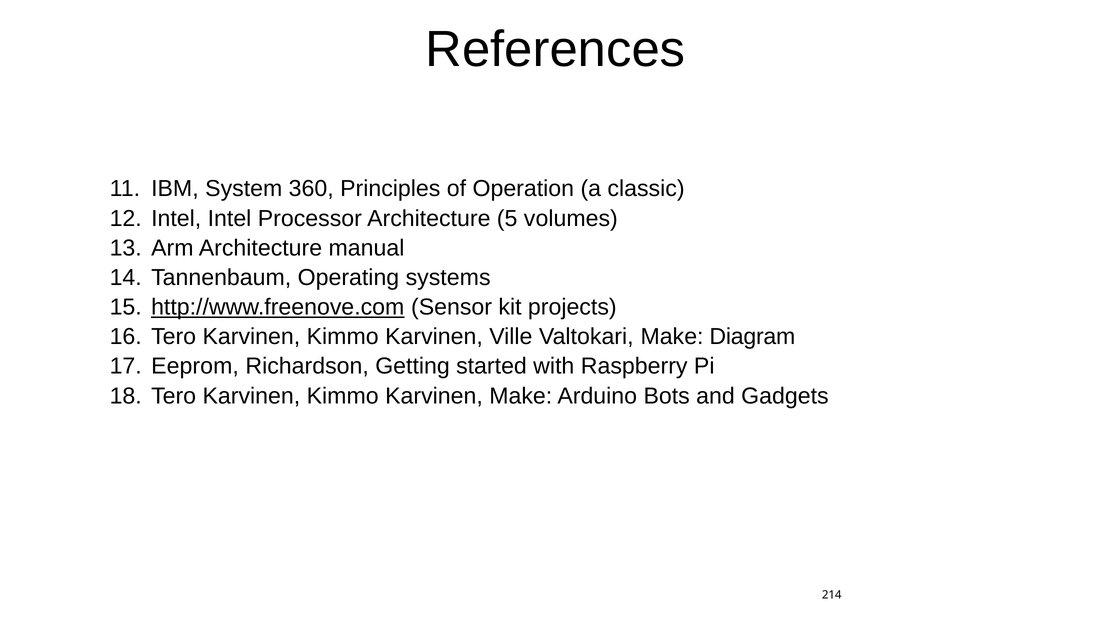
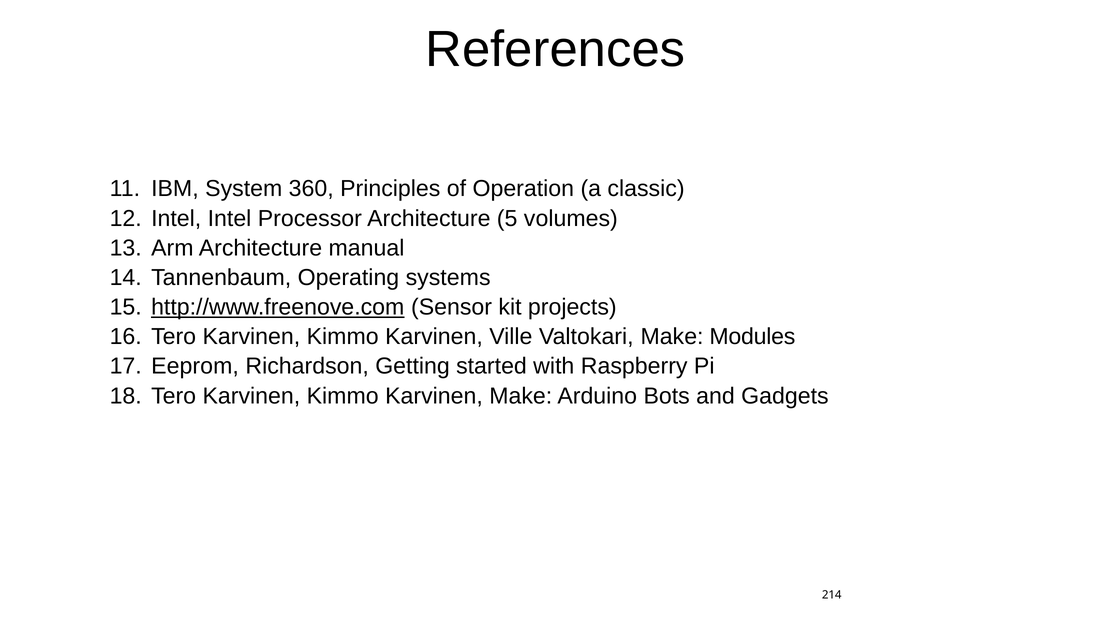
Diagram: Diagram -> Modules
